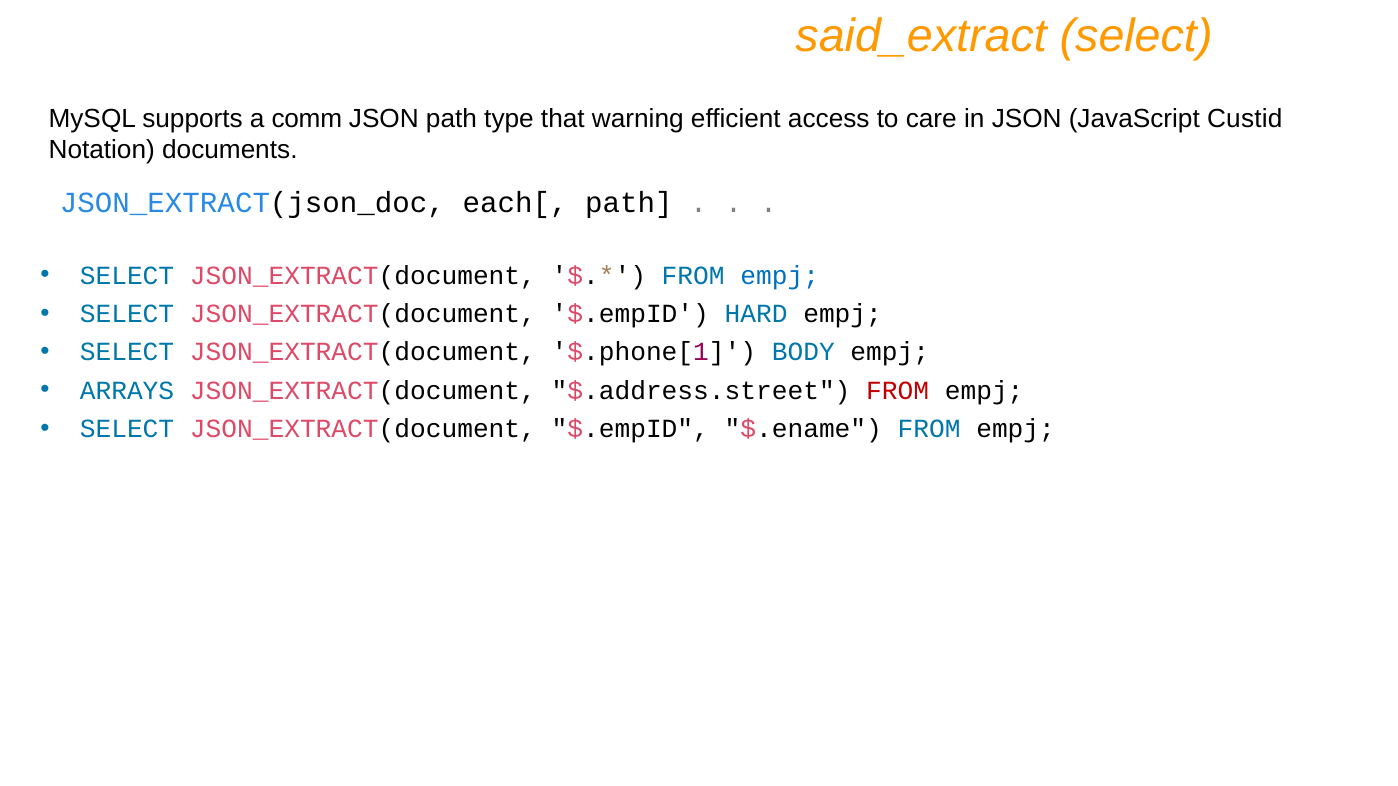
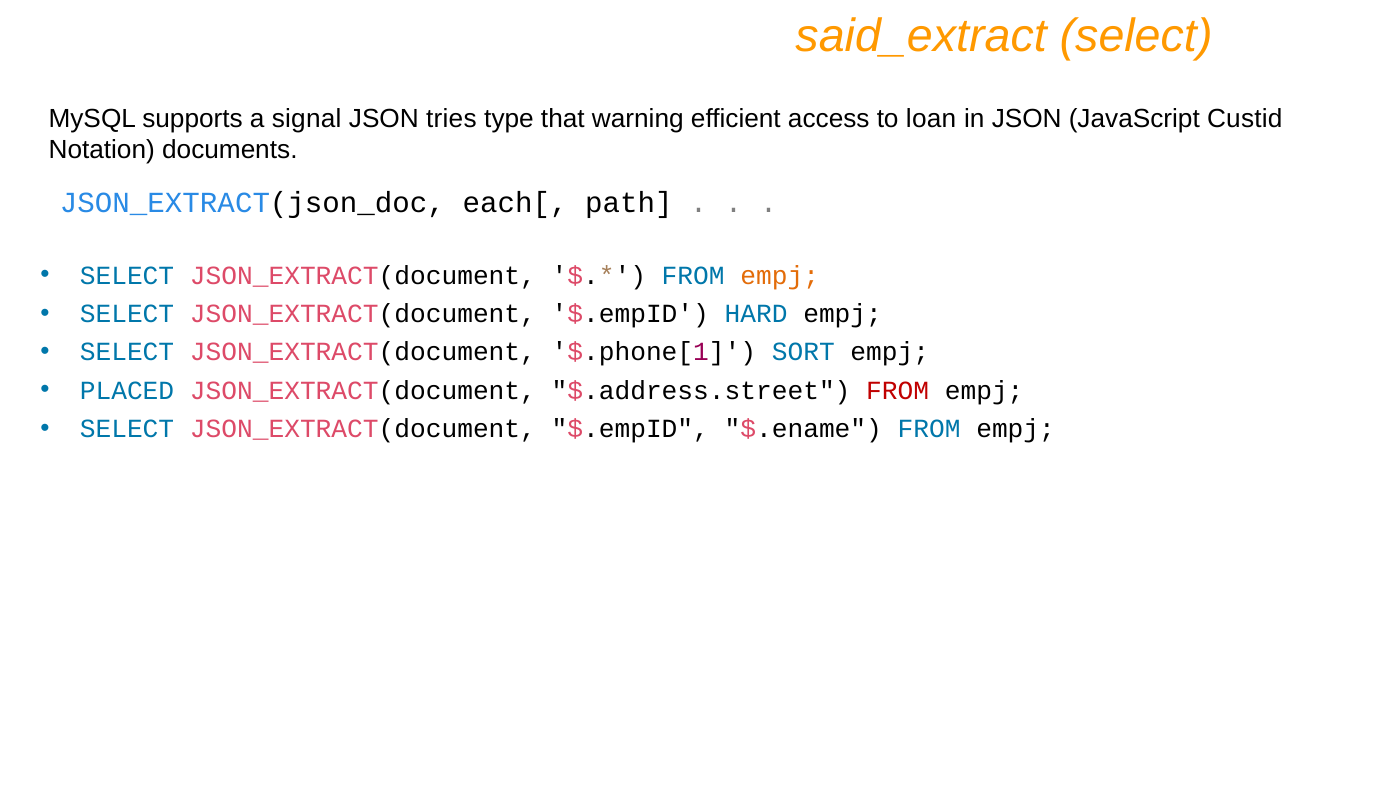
comm: comm -> signal
JSON path: path -> tries
care: care -> loan
empj at (780, 276) colour: blue -> orange
BODY: BODY -> SORT
ARRAYS: ARRAYS -> PLACED
